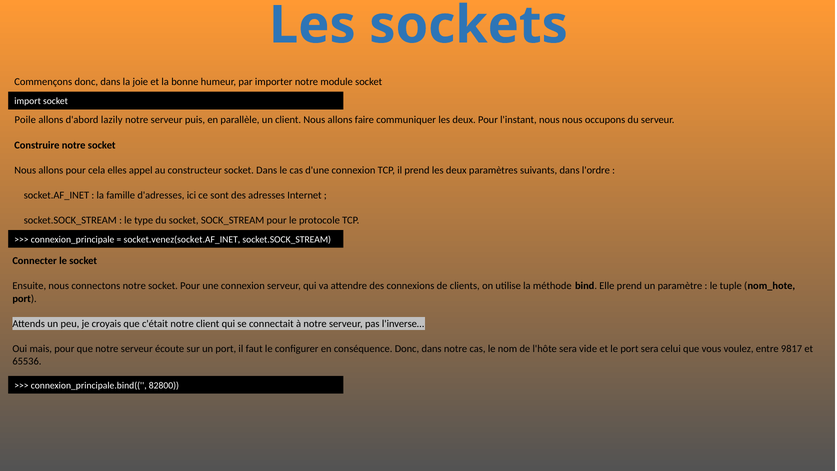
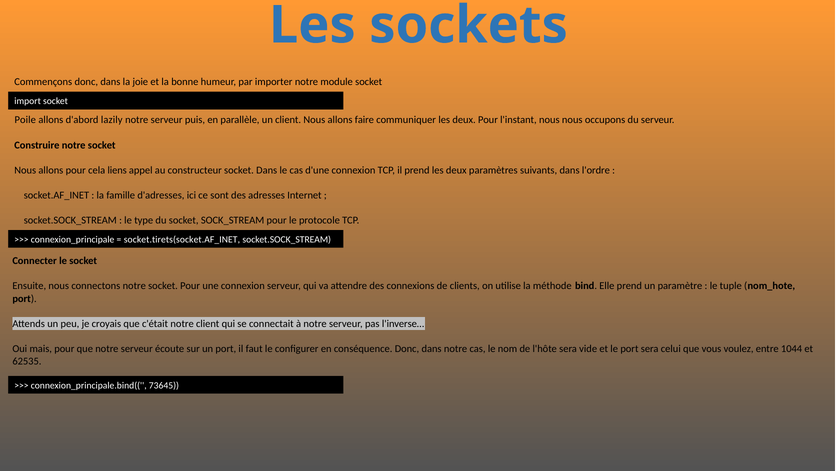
elles: elles -> liens
socket.venez(socket.AF_INET: socket.venez(socket.AF_INET -> socket.tirets(socket.AF_INET
9817: 9817 -> 1044
65536: 65536 -> 62535
82800: 82800 -> 73645
